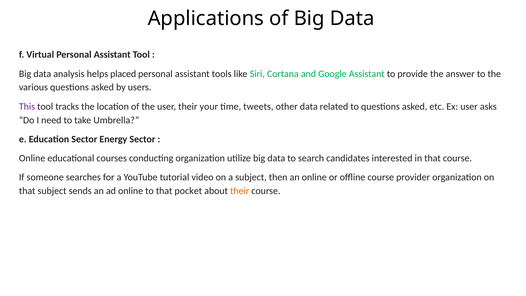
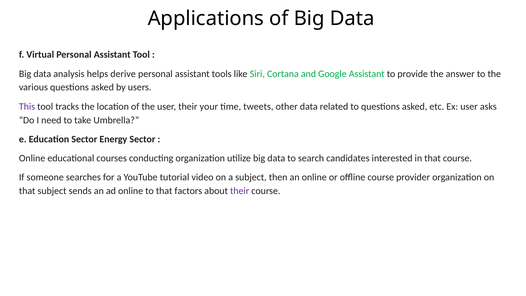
placed: placed -> derive
pocket: pocket -> factors
their at (240, 191) colour: orange -> purple
